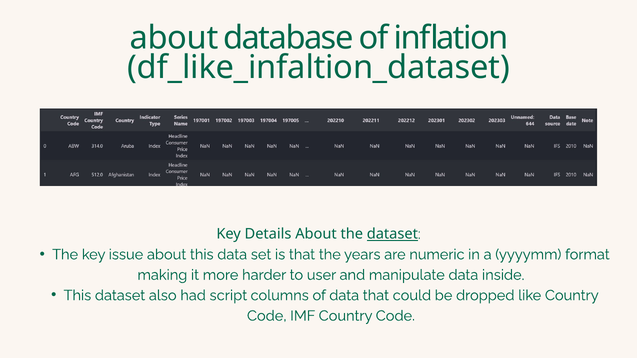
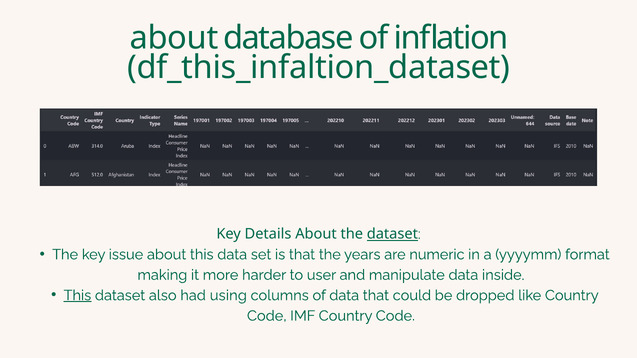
df_like_infaltion_dataset: df_like_infaltion_dataset -> df_this_infaltion_dataset
This at (77, 296) underline: none -> present
script: script -> using
